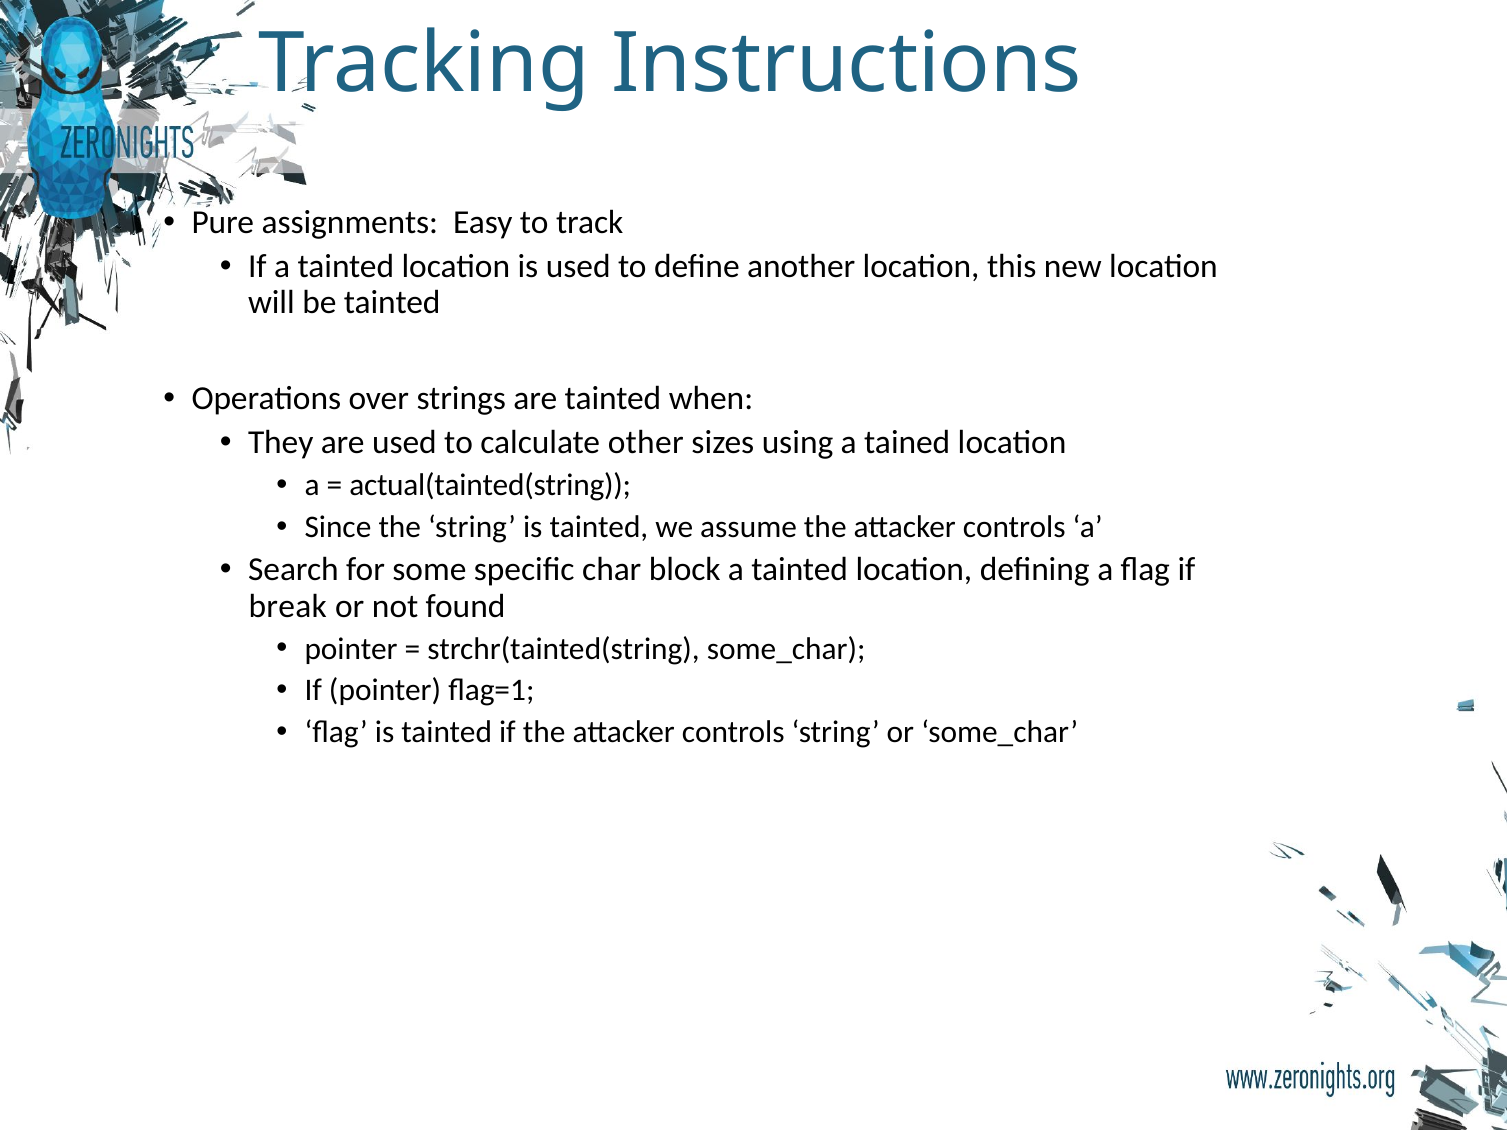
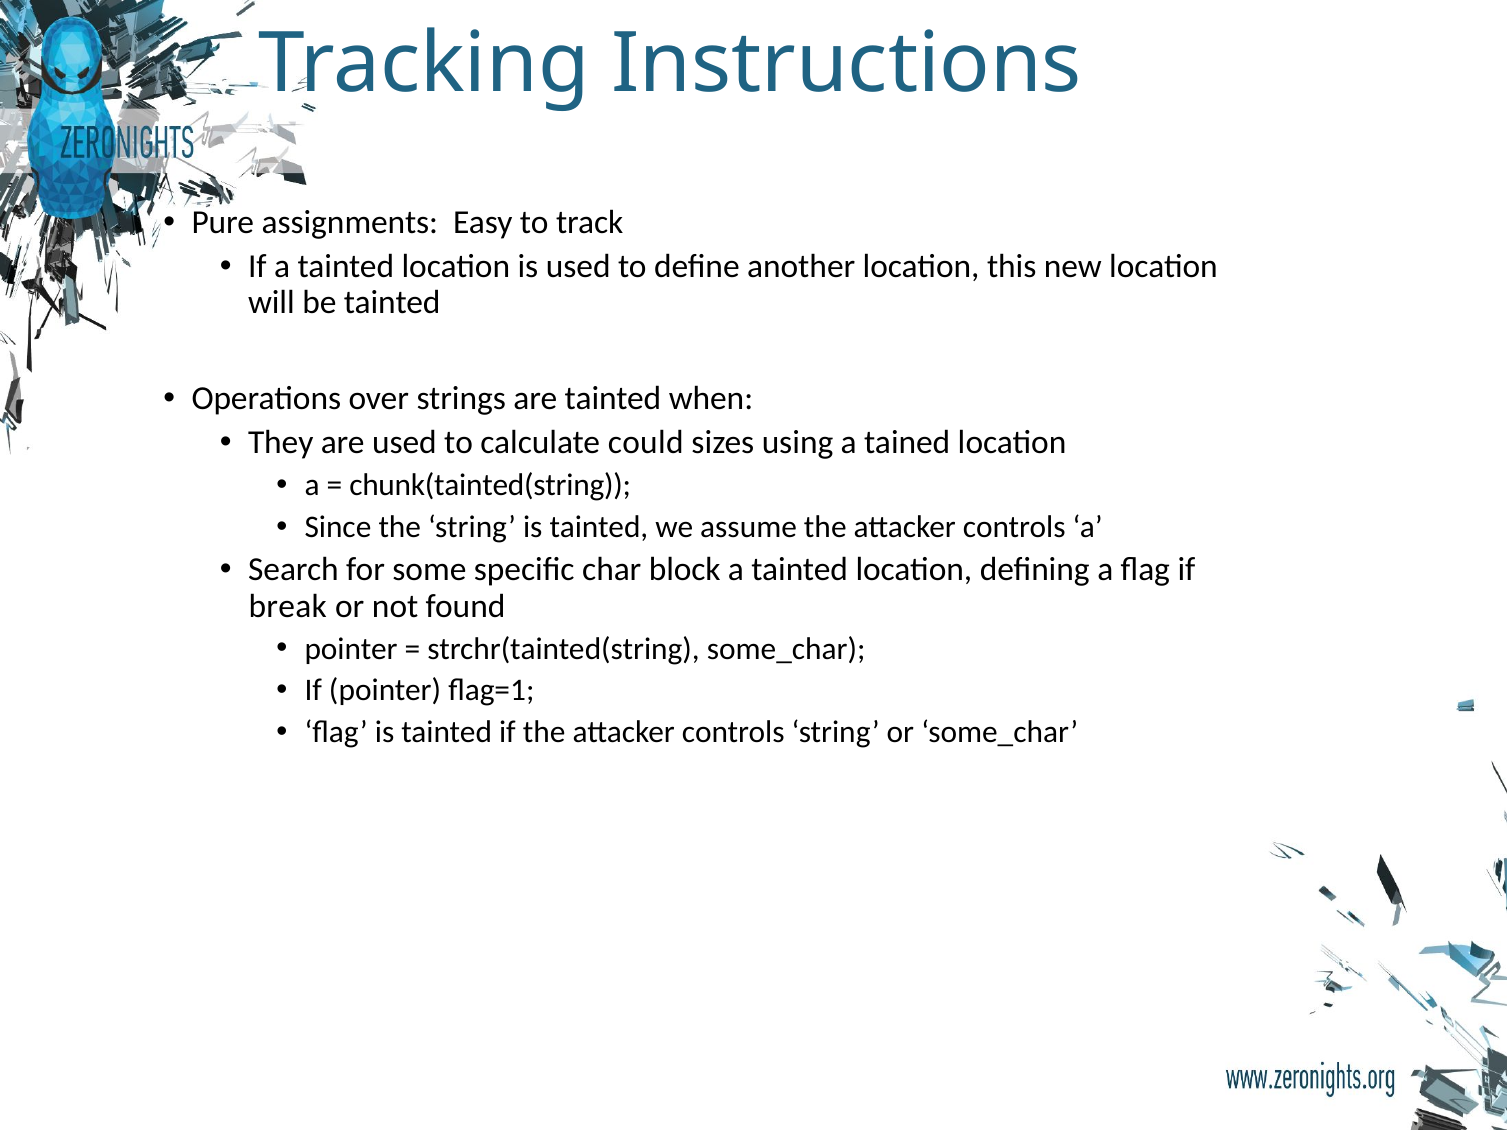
other: other -> could
actual(tainted(string: actual(tainted(string -> chunk(tainted(string
